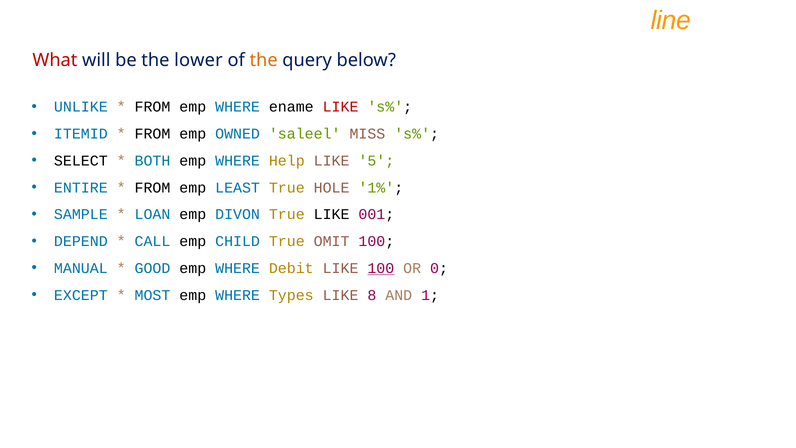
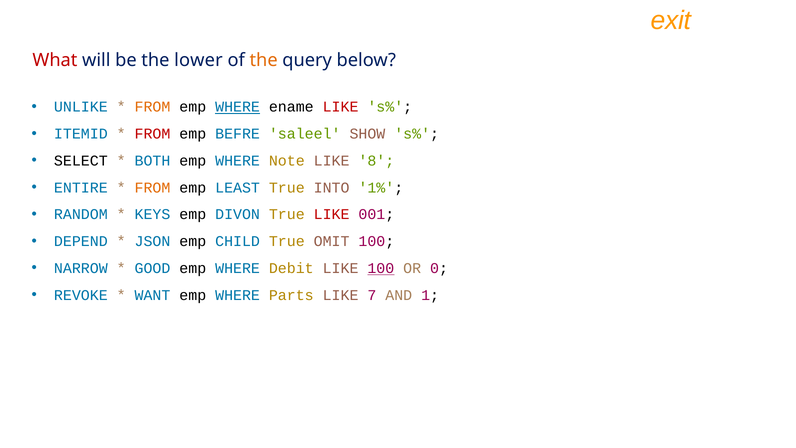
line: line -> exit
FROM at (152, 107) colour: black -> orange
WHERE at (238, 107) underline: none -> present
FROM at (152, 134) colour: black -> red
OWNED: OWNED -> BEFRE
MISS: MISS -> SHOW
Help: Help -> Note
5: 5 -> 8
FROM at (152, 188) colour: black -> orange
HOLE: HOLE -> INTO
SAMPLE: SAMPLE -> RANDOM
LOAN: LOAN -> KEYS
LIKE at (332, 214) colour: black -> red
CALL: CALL -> JSON
MANUAL: MANUAL -> NARROW
EXCEPT: EXCEPT -> REVOKE
MOST: MOST -> WANT
Types: Types -> Parts
8: 8 -> 7
